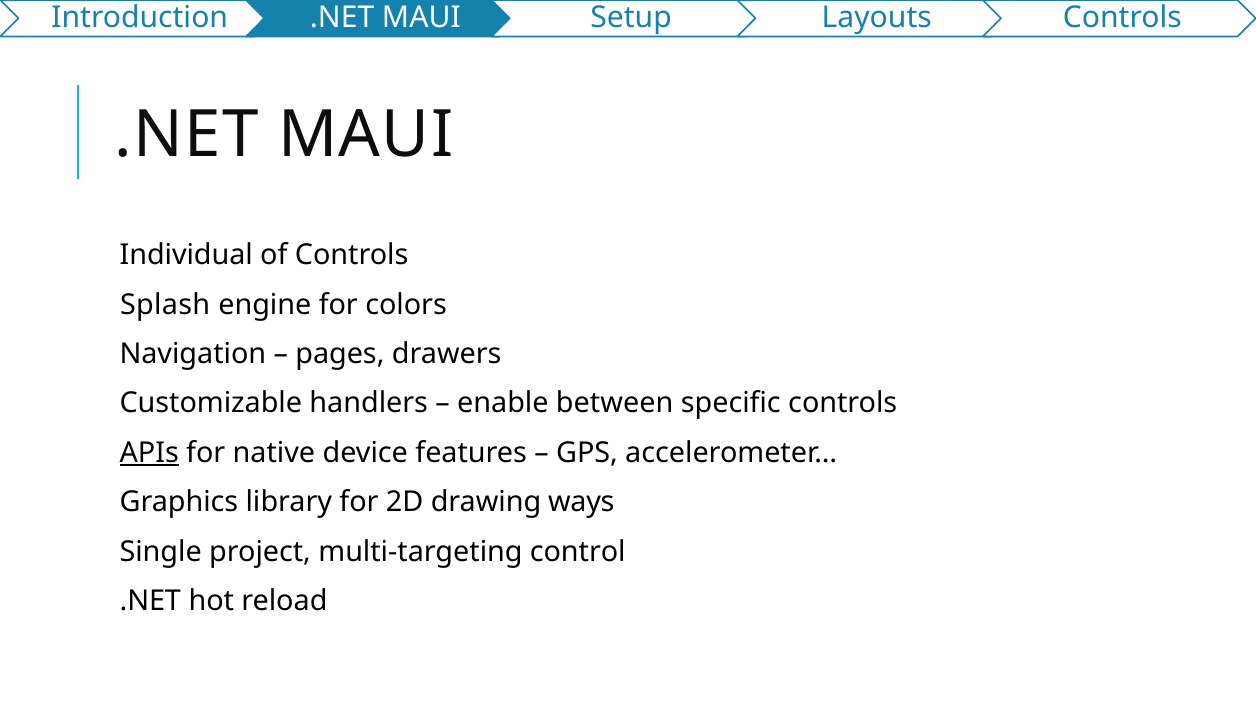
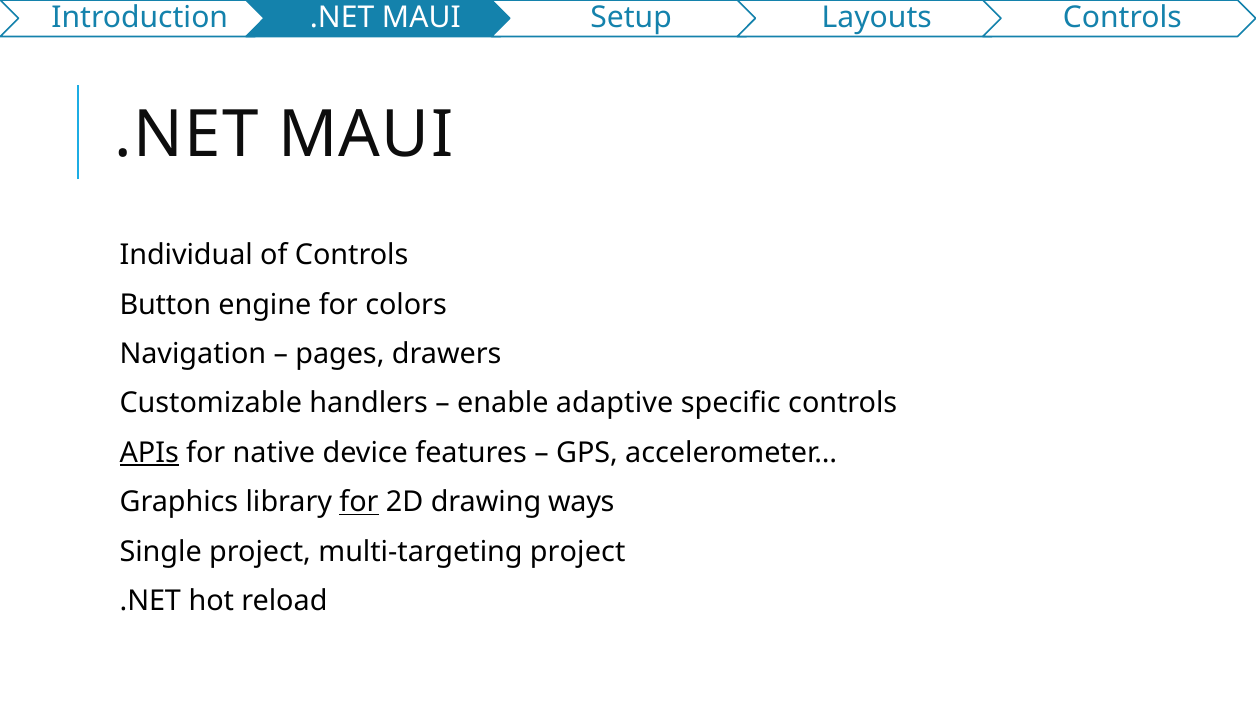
Splash: Splash -> Button
between: between -> adaptive
for at (359, 503) underline: none -> present
multi-targeting control: control -> project
